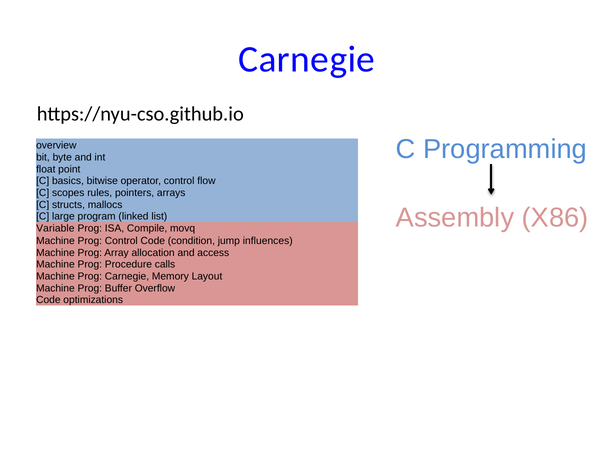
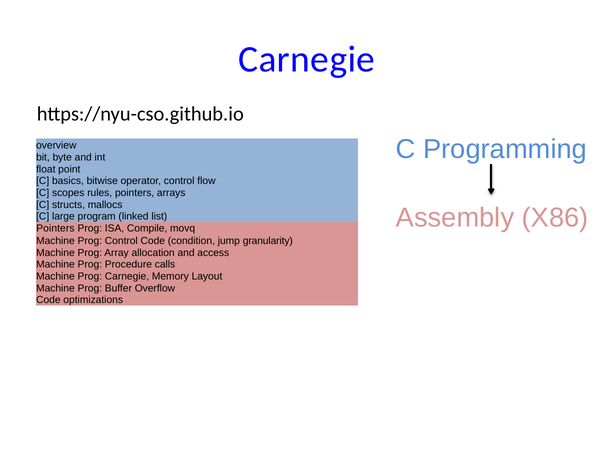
Variable at (55, 228): Variable -> Pointers
influences: influences -> granularity
